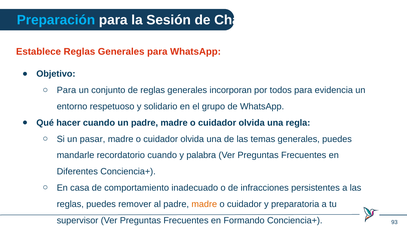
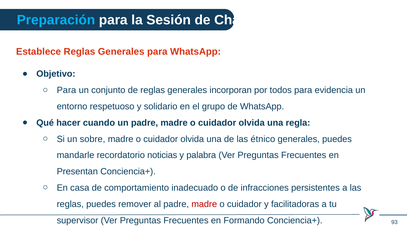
pasar: pasar -> sobre
temas: temas -> étnico
recordatorio cuando: cuando -> noticias
Diferentes: Diferentes -> Presentan
madre at (204, 204) colour: orange -> red
preparatoria: preparatoria -> facilitadoras
